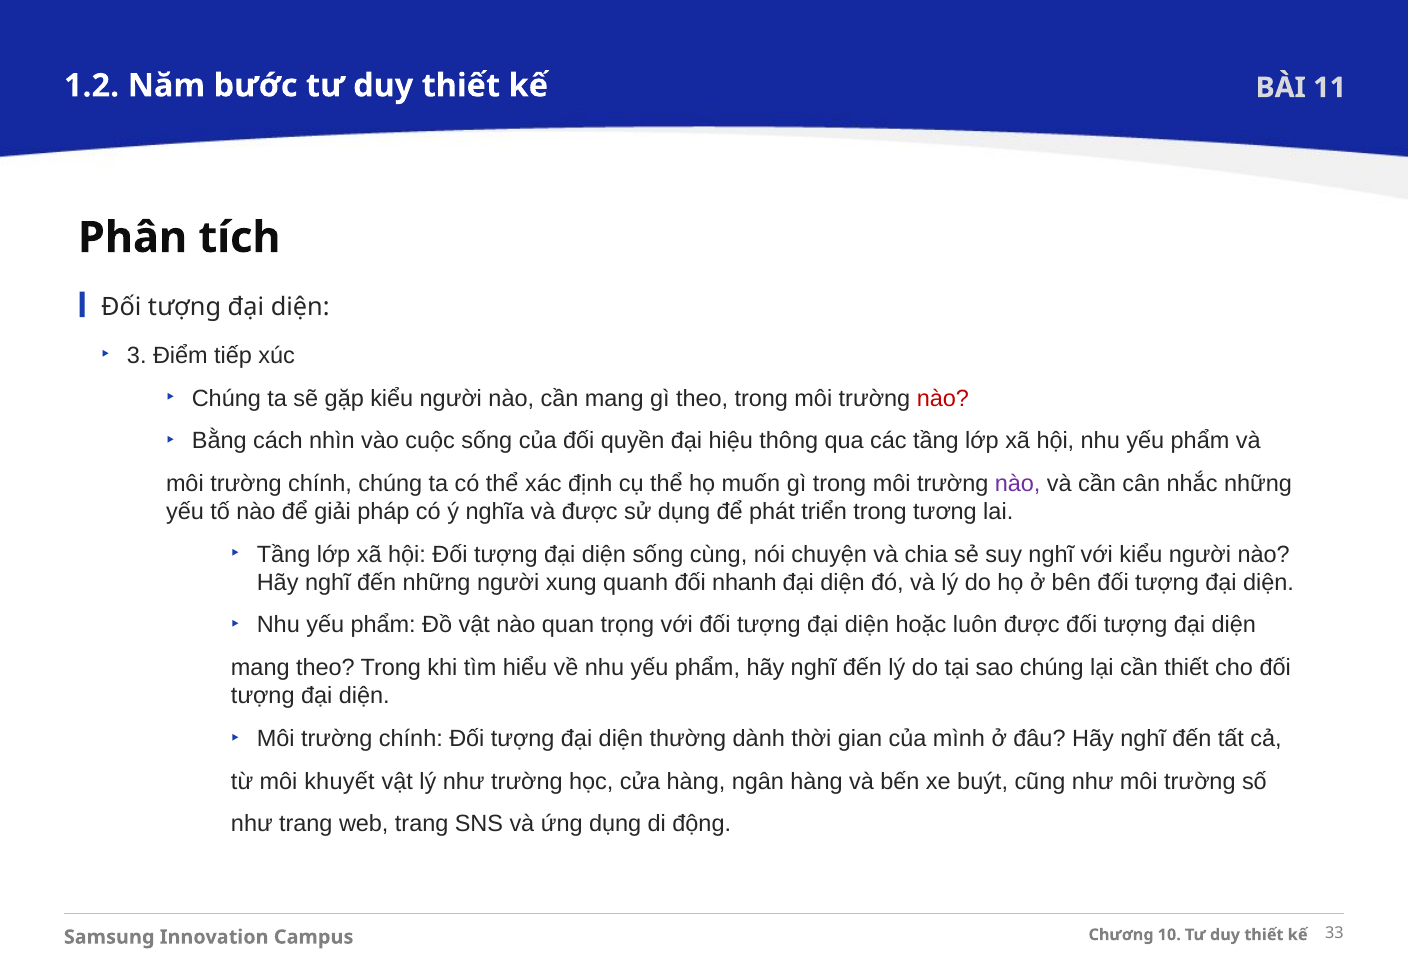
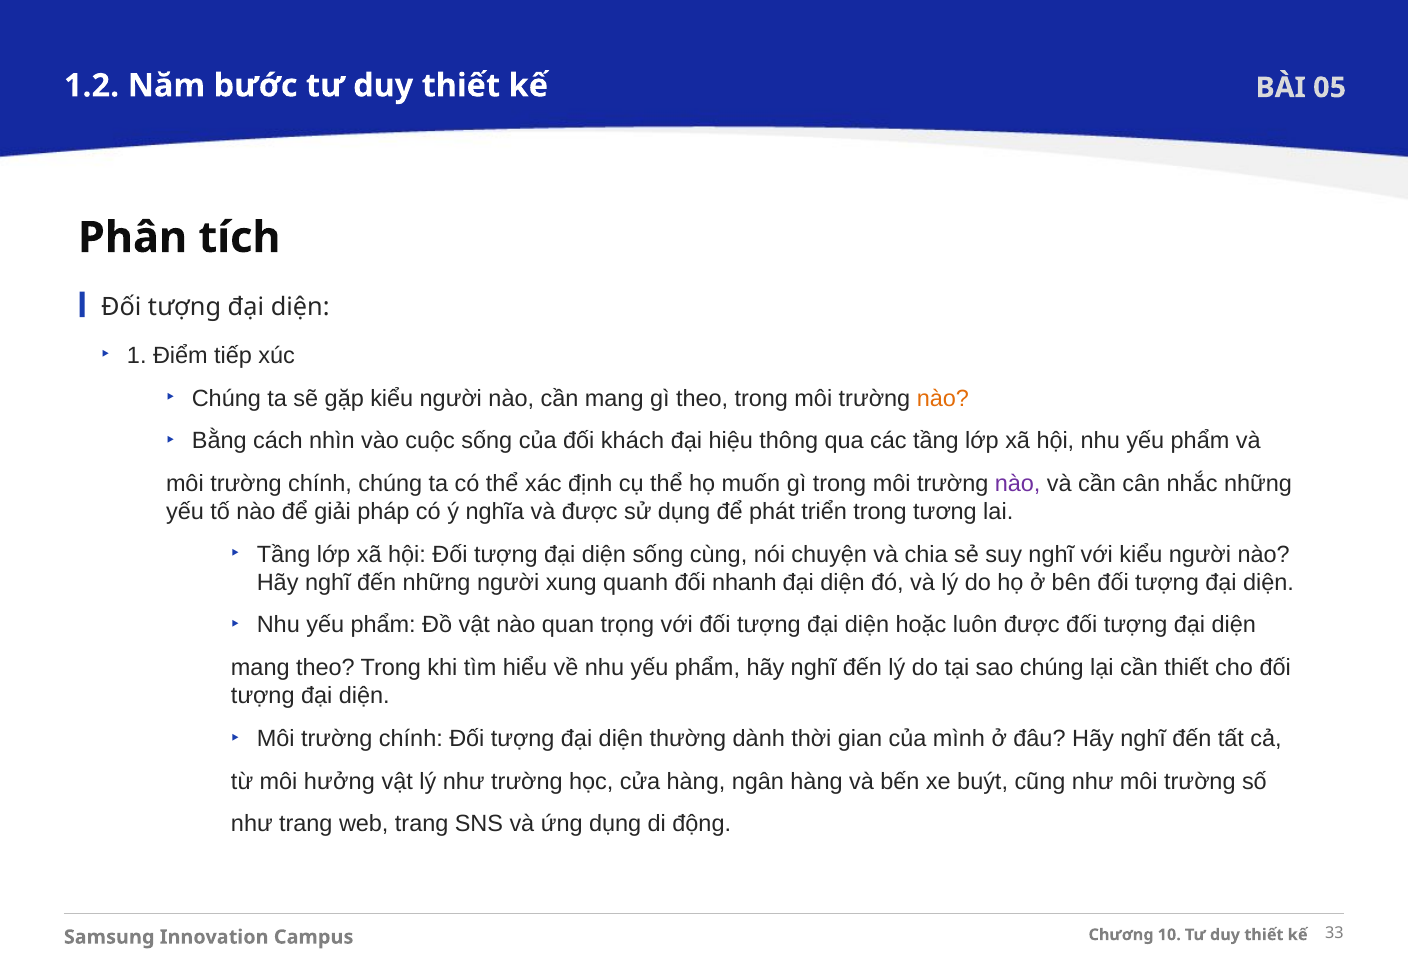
11: 11 -> 05
3: 3 -> 1
nào at (943, 398) colour: red -> orange
quyền: quyền -> khách
khuyết: khuyết -> hưởng
